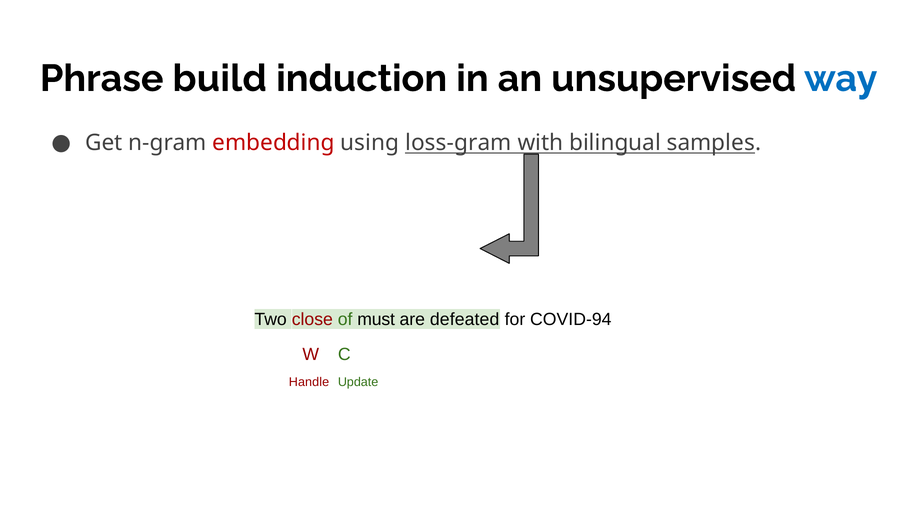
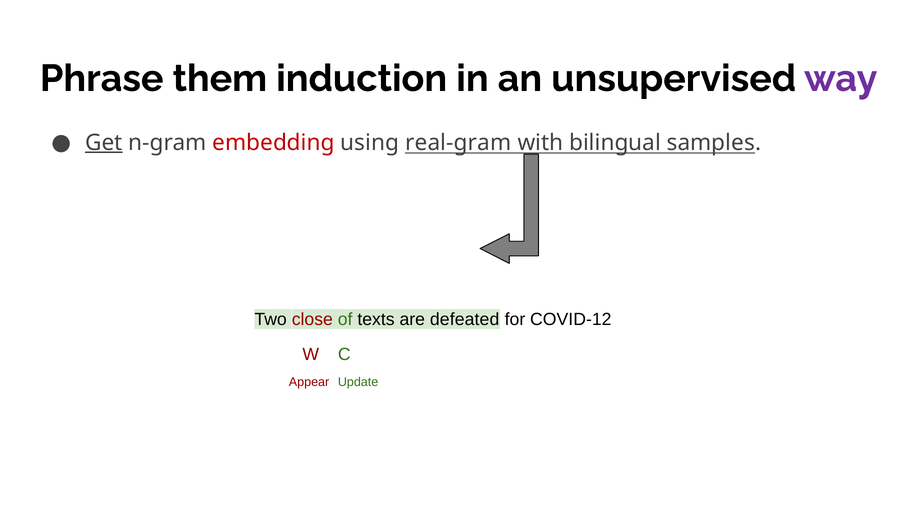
build: build -> them
way colour: blue -> purple
Get underline: none -> present
loss-gram: loss-gram -> real-gram
must: must -> texts
COVID-94: COVID-94 -> COVID-12
Handle: Handle -> Appear
